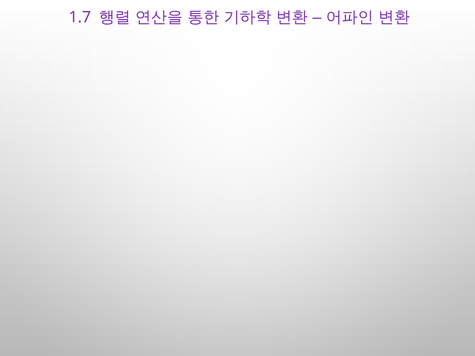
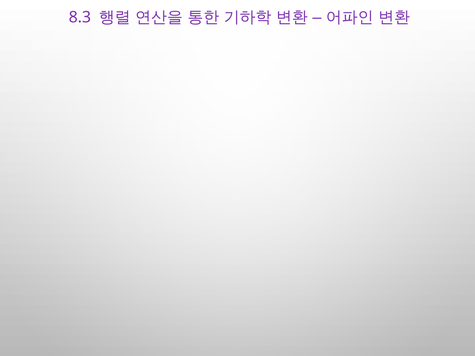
1.7: 1.7 -> 8.3
